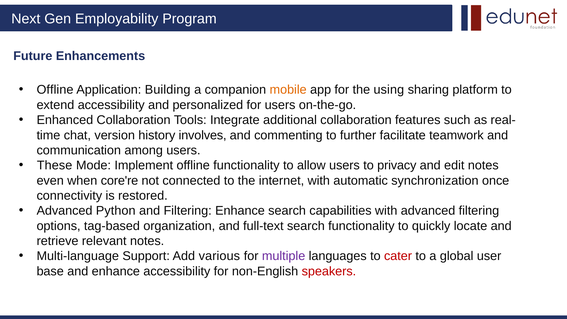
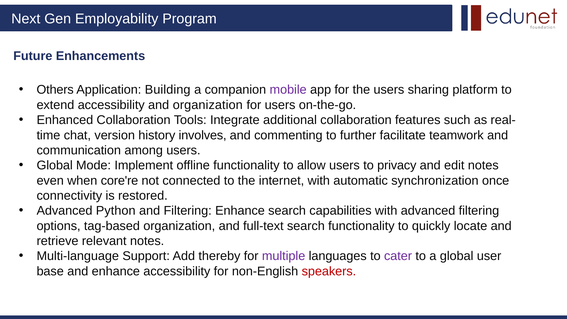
Offline at (55, 90): Offline -> Others
mobile colour: orange -> purple
the using: using -> users
and personalized: personalized -> organization
These at (55, 165): These -> Global
various: various -> thereby
cater colour: red -> purple
